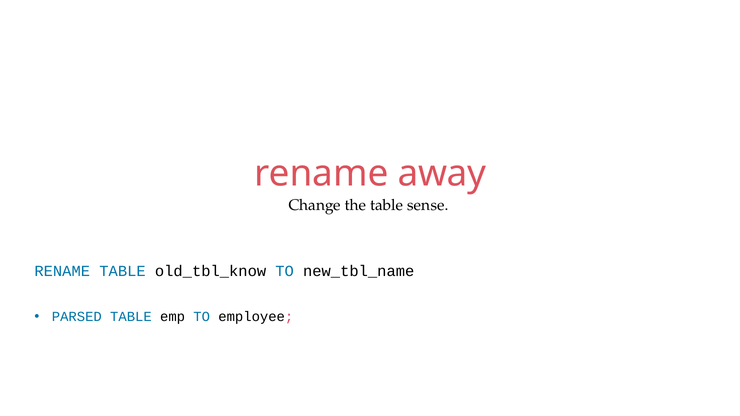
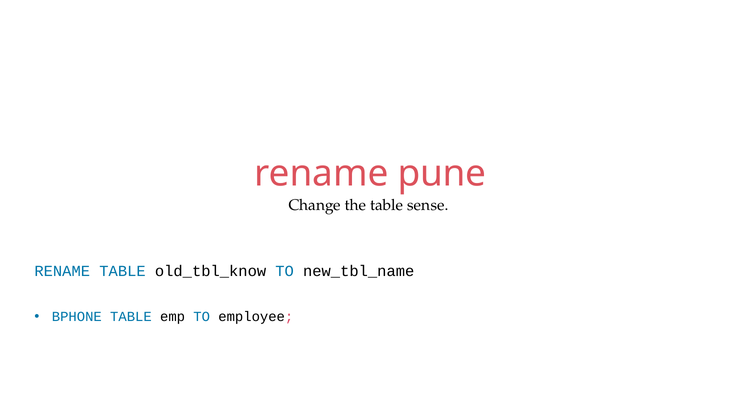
away: away -> pune
PARSED: PARSED -> BPHONE
